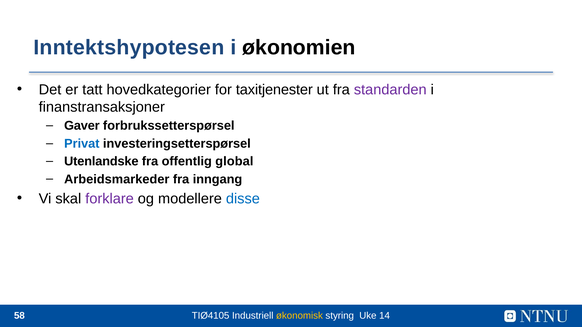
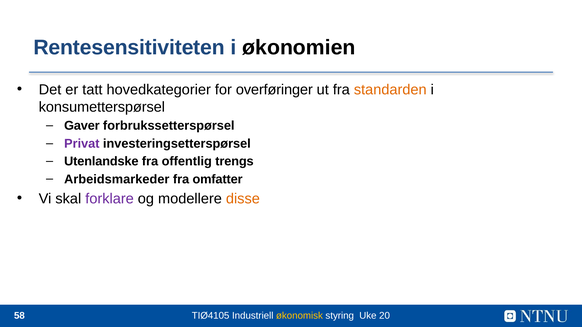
Inntektshypotesen: Inntektshypotesen -> Rentesensitiviteten
taxitjenester: taxitjenester -> overføringer
standarden colour: purple -> orange
finanstransaksjoner: finanstransaksjoner -> konsumetterspørsel
Privat colour: blue -> purple
global: global -> trengs
inngang: inngang -> omfatter
disse colour: blue -> orange
14: 14 -> 20
